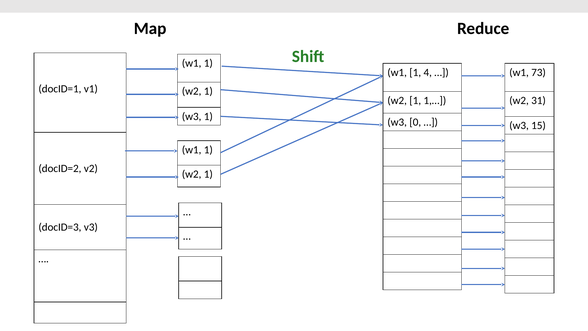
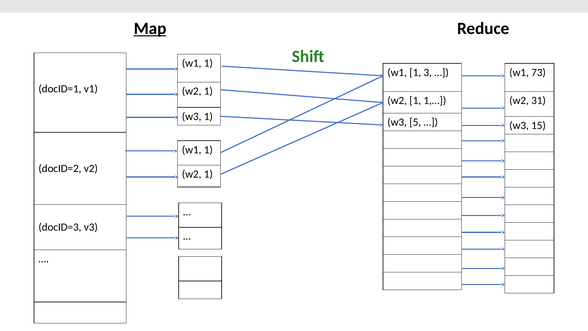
Map underline: none -> present
4: 4 -> 3
0: 0 -> 5
